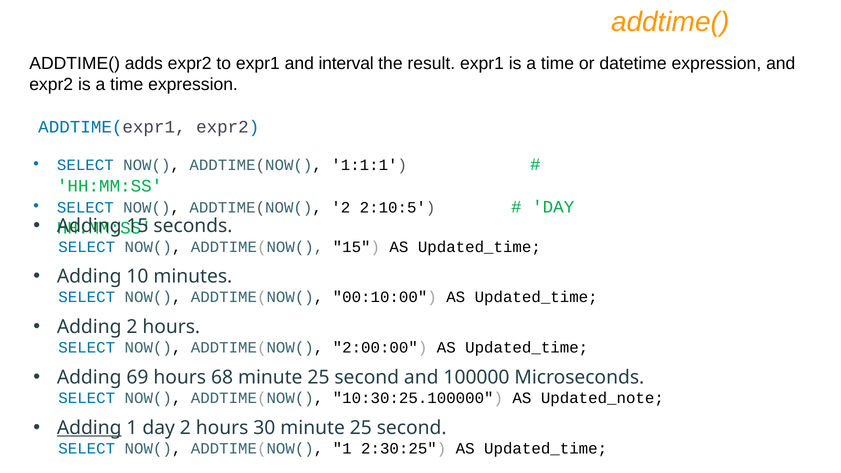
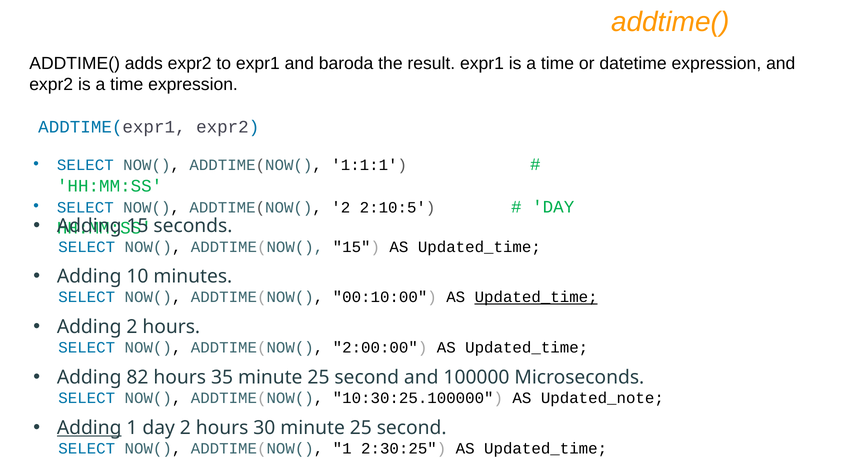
interval: interval -> baroda
Updated_time at (536, 297) underline: none -> present
69: 69 -> 82
68: 68 -> 35
